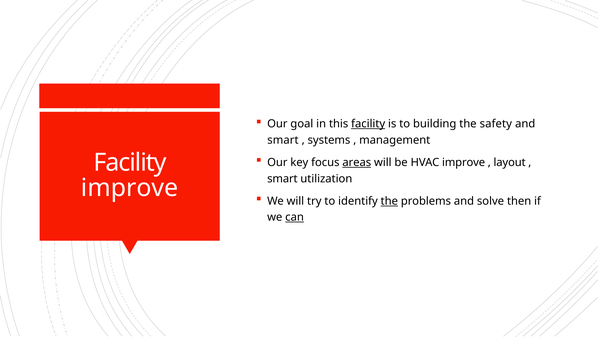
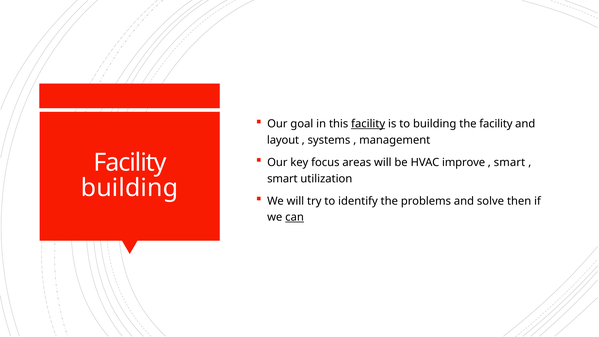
the safety: safety -> facility
smart at (283, 140): smart -> layout
areas underline: present -> none
layout at (510, 162): layout -> smart
improve at (130, 188): improve -> building
the at (389, 201) underline: present -> none
